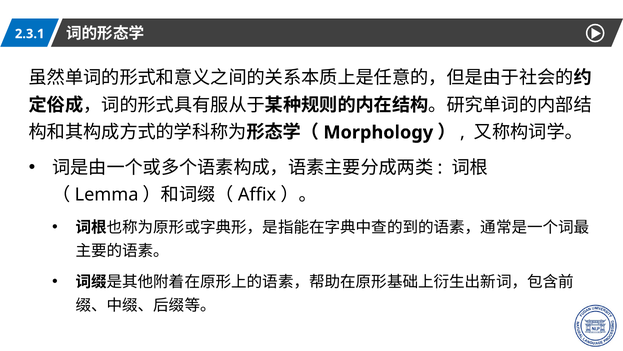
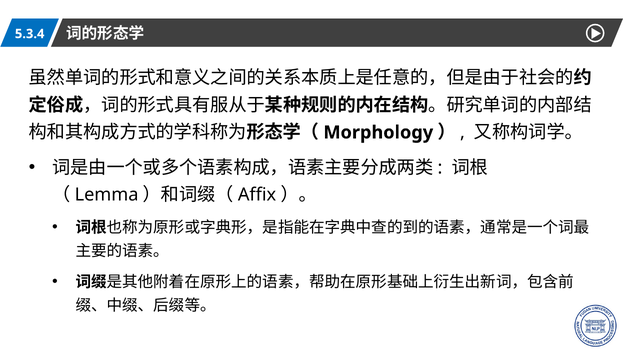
2.3.1: 2.3.1 -> 5.3.4
